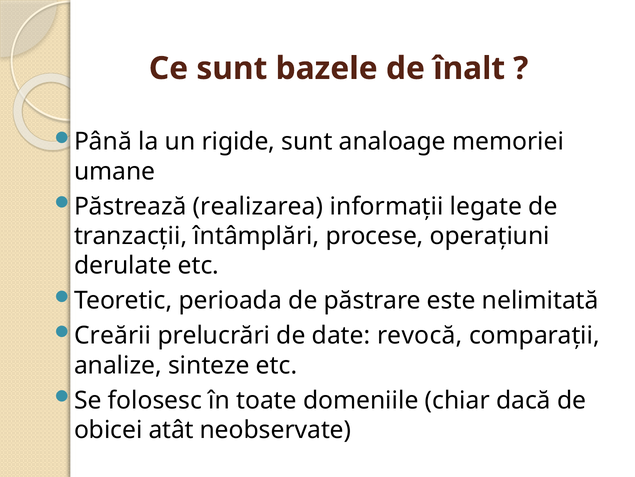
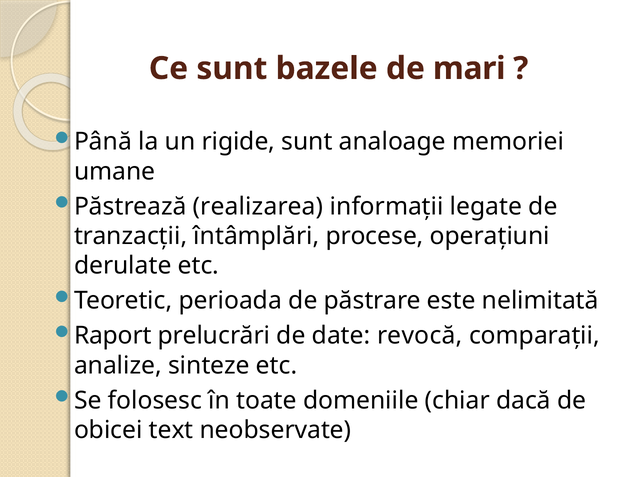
înalt: înalt -> mari
Creării: Creării -> Raport
atât: atât -> text
